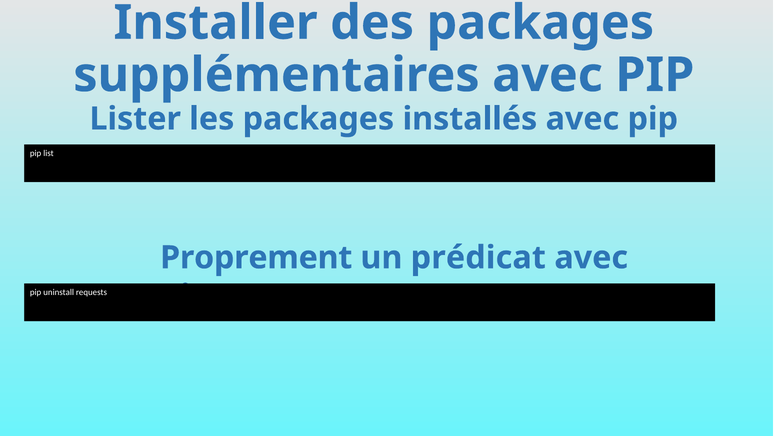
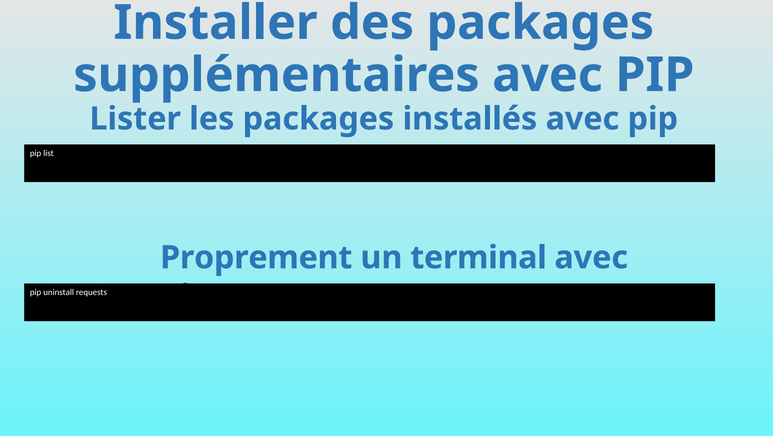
prédicat: prédicat -> terminal
